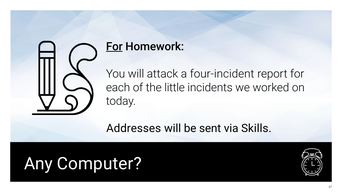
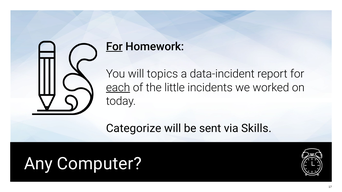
attack: attack -> topics
four-incident: four-incident -> data-incident
each underline: none -> present
Addresses: Addresses -> Categorize
